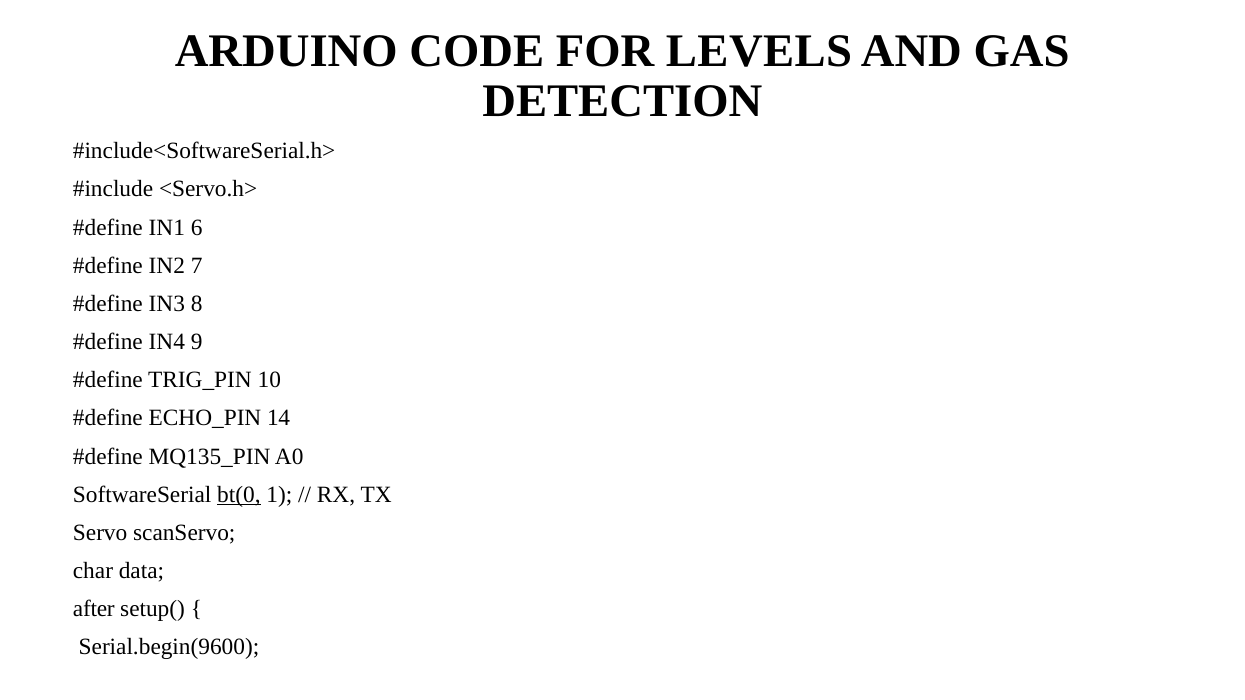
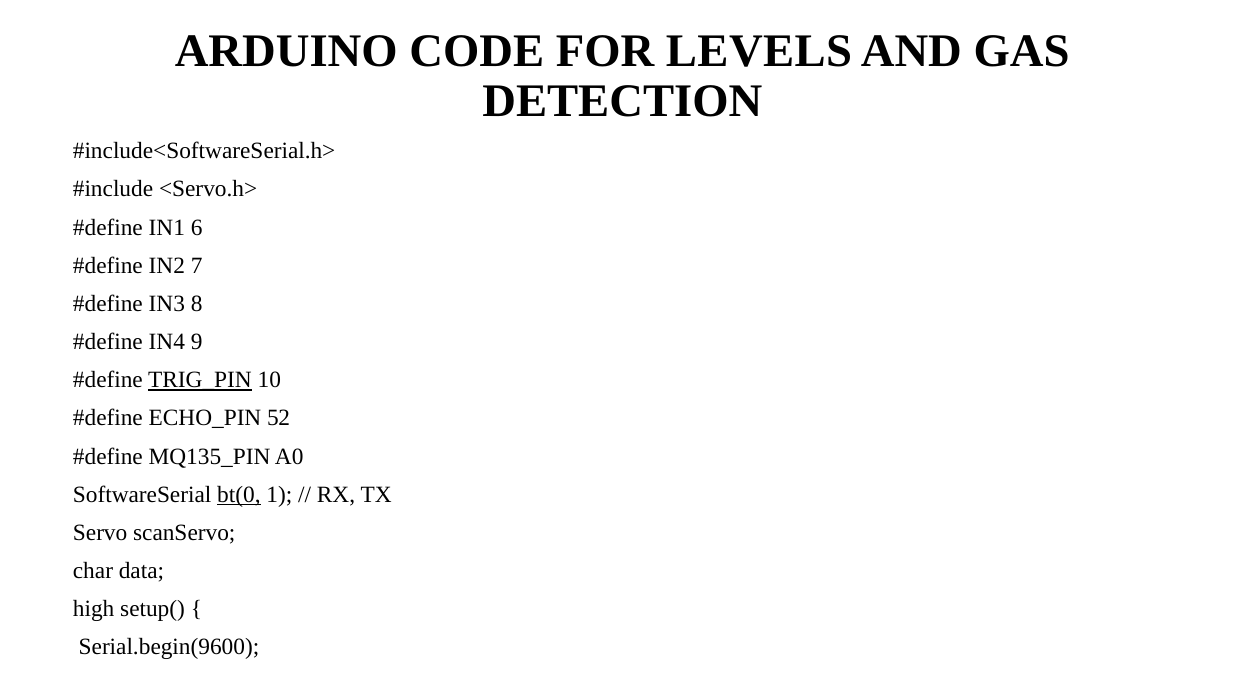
TRIG_PIN underline: none -> present
14: 14 -> 52
after: after -> high
